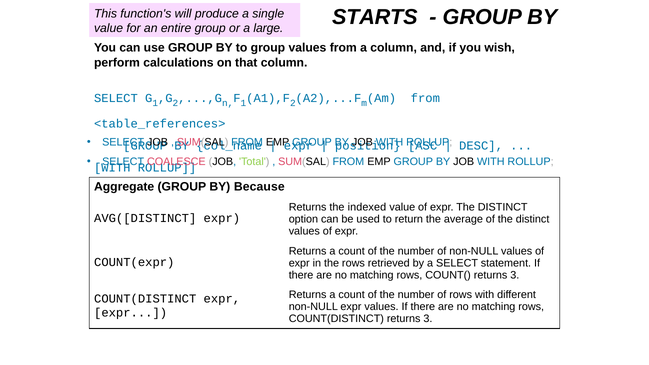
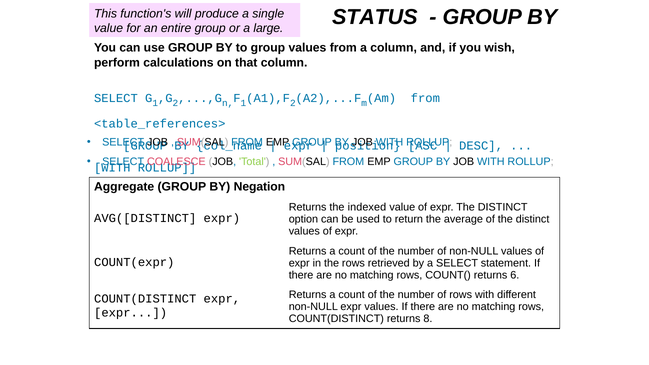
STARTS: STARTS -> STATUS
Because: Because -> Negation
COUNT( returns 3: 3 -> 6
COUNT(DISTINCT returns 3: 3 -> 8
